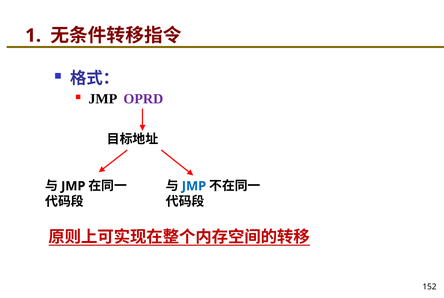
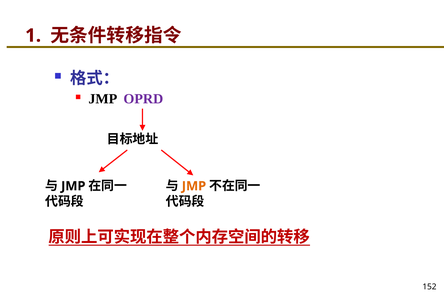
JMP at (194, 186) colour: blue -> orange
